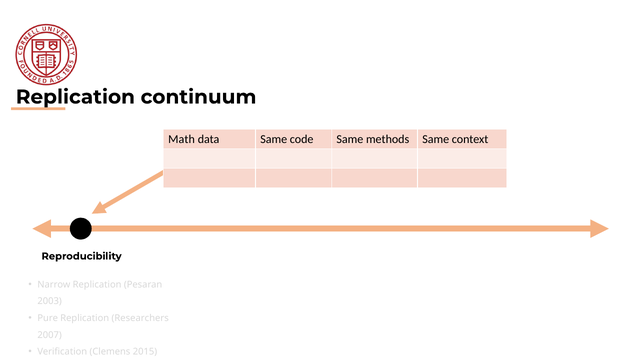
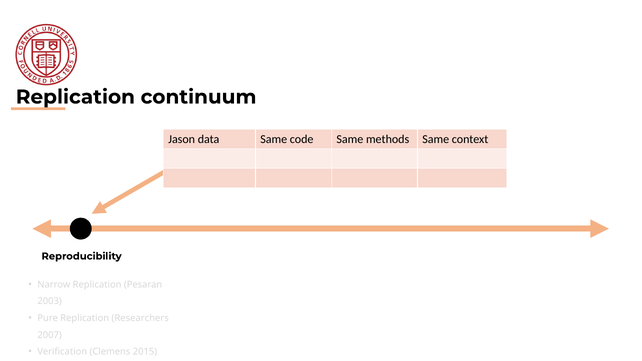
Math: Math -> Jason
